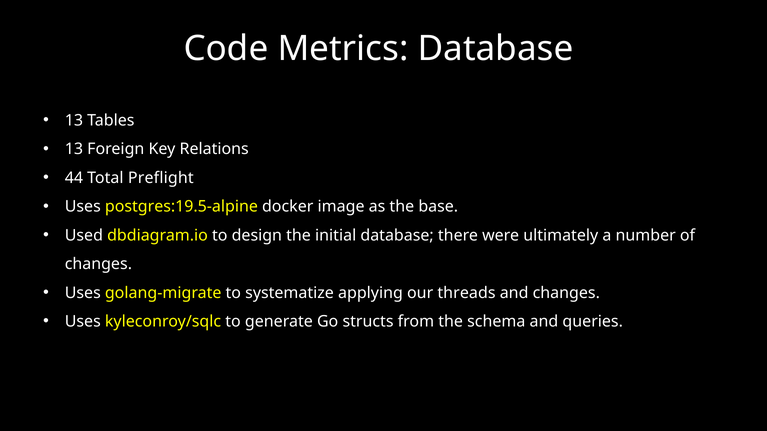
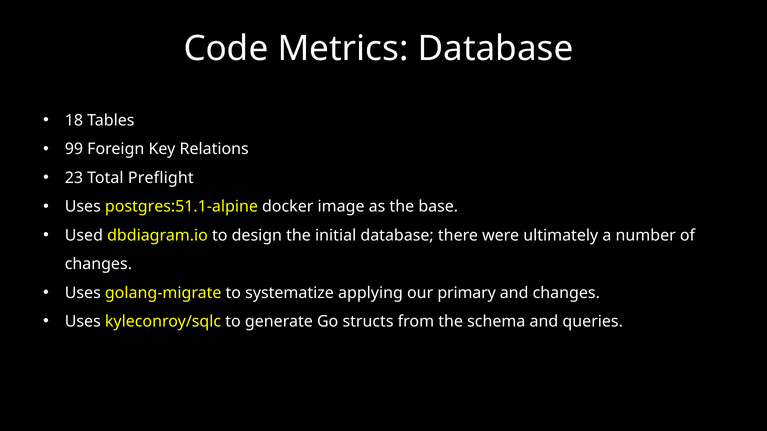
13 at (74, 121): 13 -> 18
13 at (74, 149): 13 -> 99
44: 44 -> 23
postgres:19.5-alpine: postgres:19.5-alpine -> postgres:51.1-alpine
threads: threads -> primary
